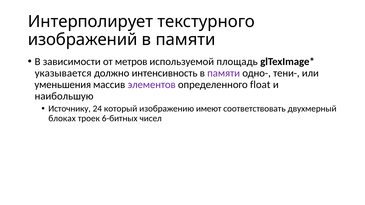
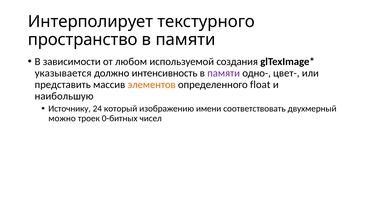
изображений: изображений -> пространство
метров: метров -> любом
площадь: площадь -> создания
тени-: тени- -> цвет-
уменьшения: уменьшения -> представить
элементов colour: purple -> orange
имеют: имеют -> имени
блоках: блоках -> можно
6-битных: 6-битных -> 0-битных
